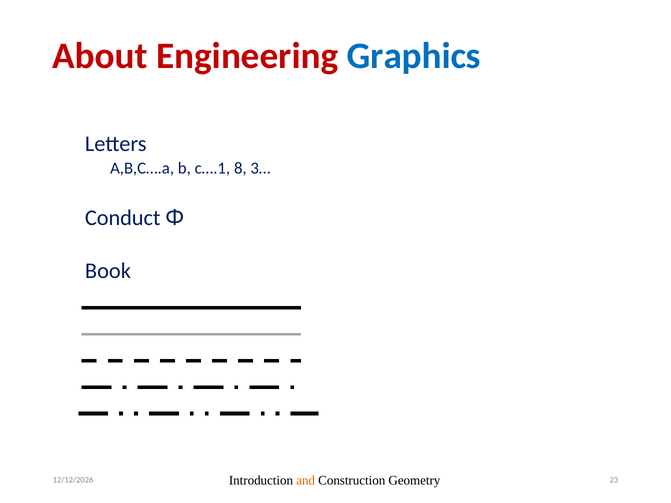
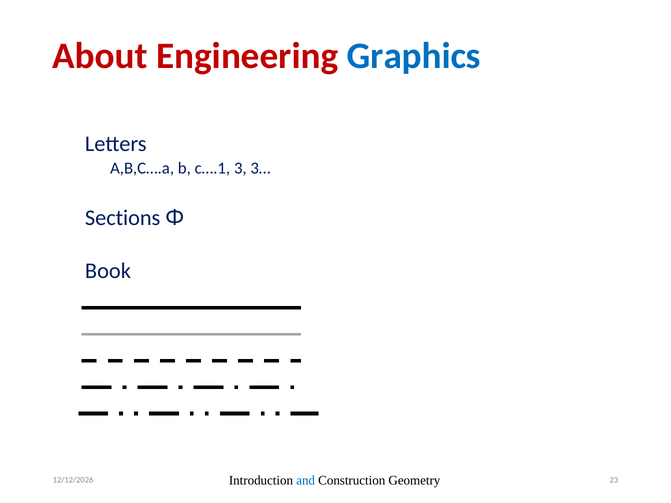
8: 8 -> 3
Conduct: Conduct -> Sections
and colour: orange -> blue
